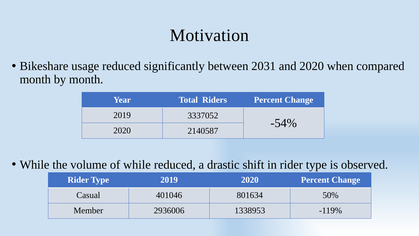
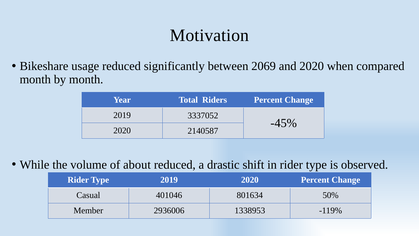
2031: 2031 -> 2069
-54%: -54% -> -45%
of while: while -> about
